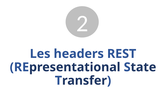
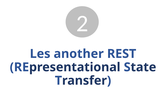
headers: headers -> another
